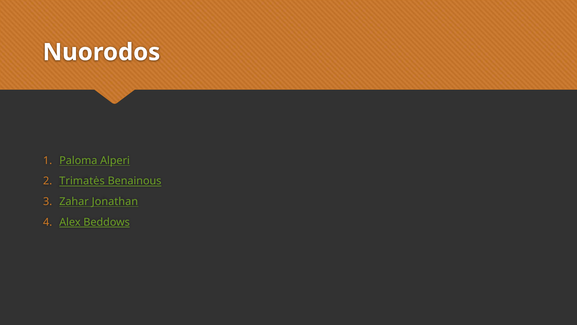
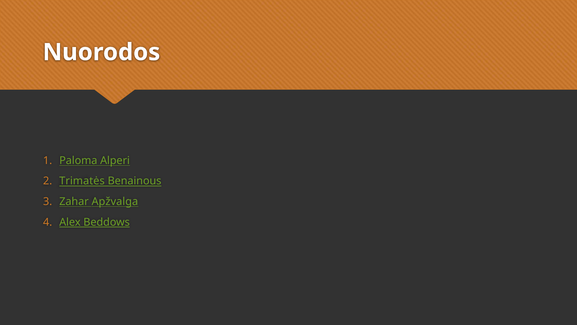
Jonathan: Jonathan -> Apžvalga
